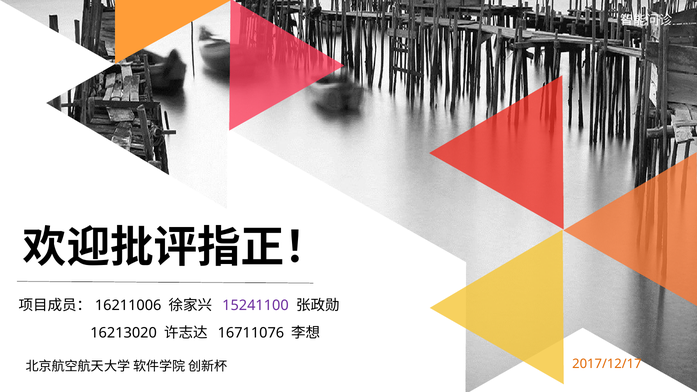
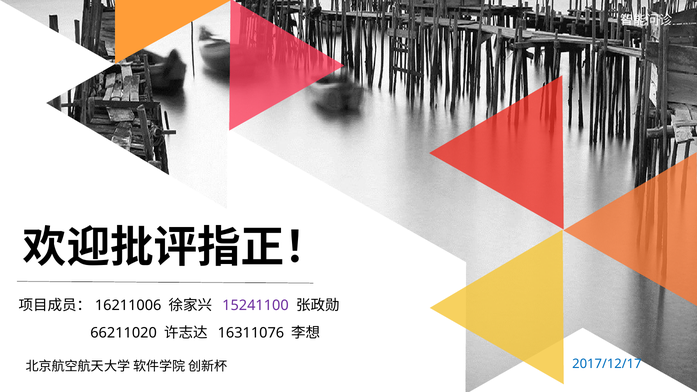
16213020: 16213020 -> 66211020
16711076: 16711076 -> 16311076
2017/12/17 colour: orange -> blue
